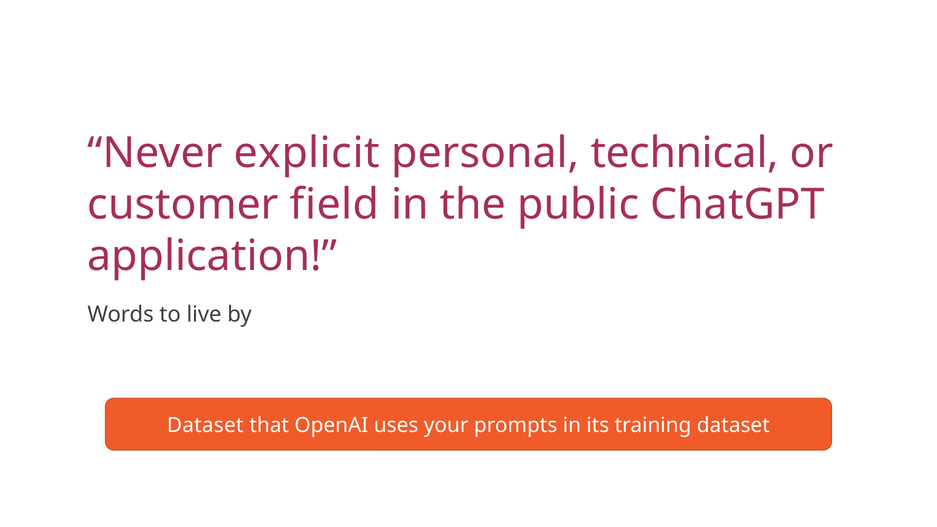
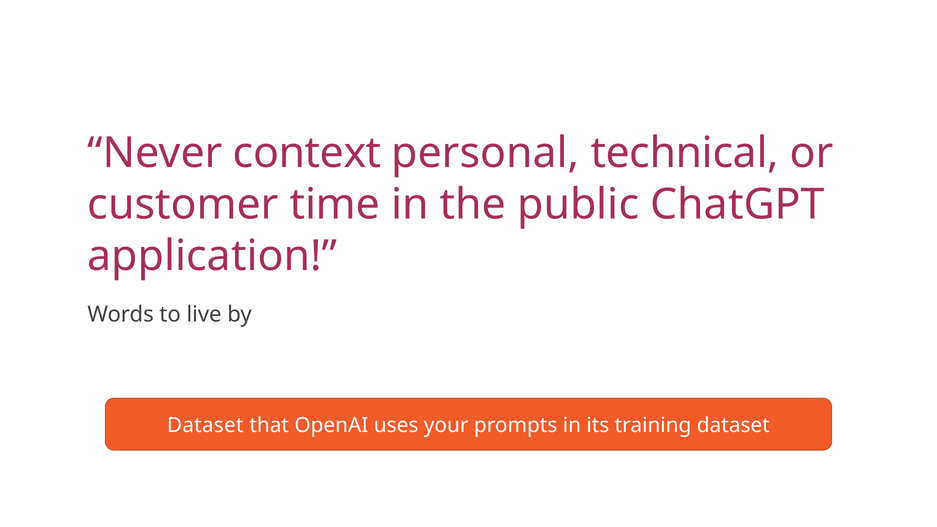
explicit: explicit -> context
field: field -> time
